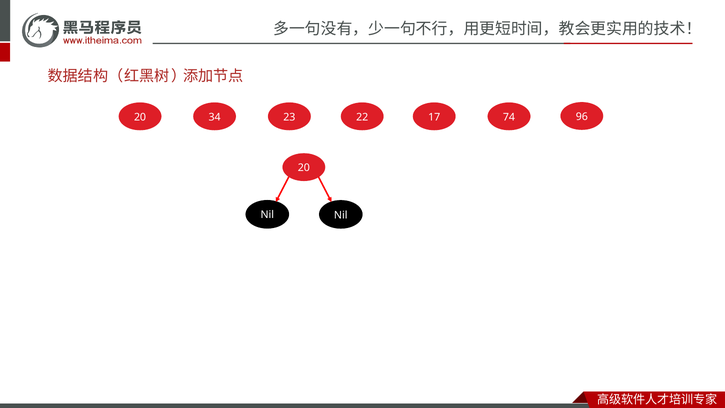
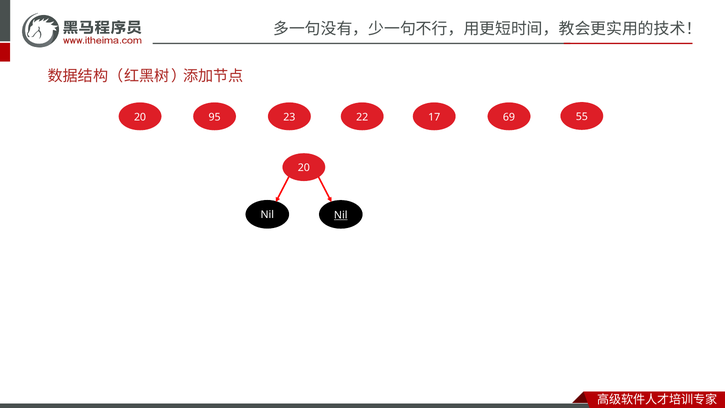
34: 34 -> 95
74: 74 -> 69
96: 96 -> 55
Nil at (341, 215) underline: none -> present
